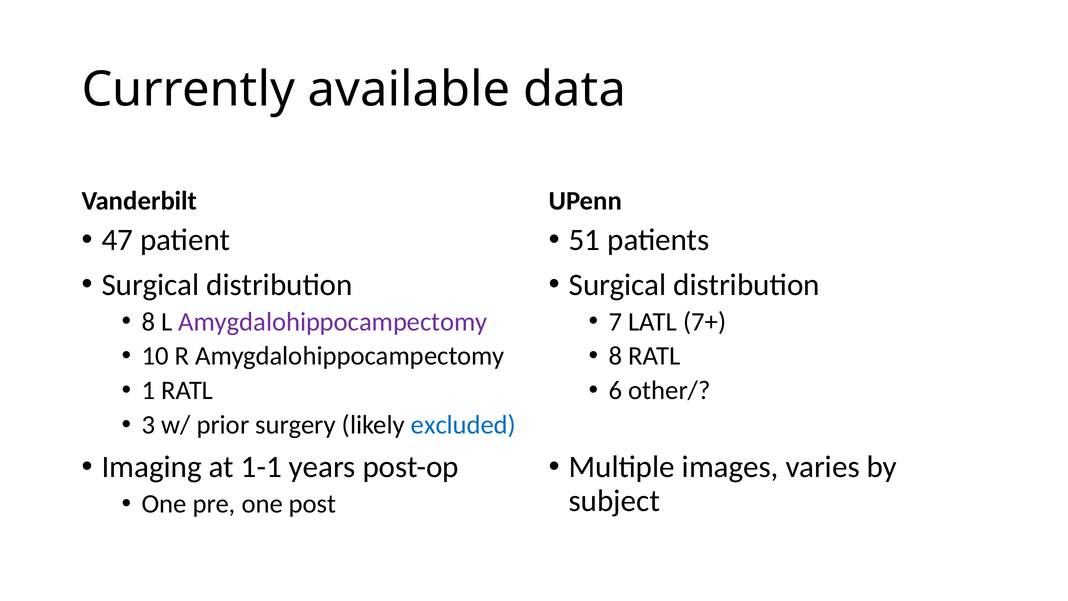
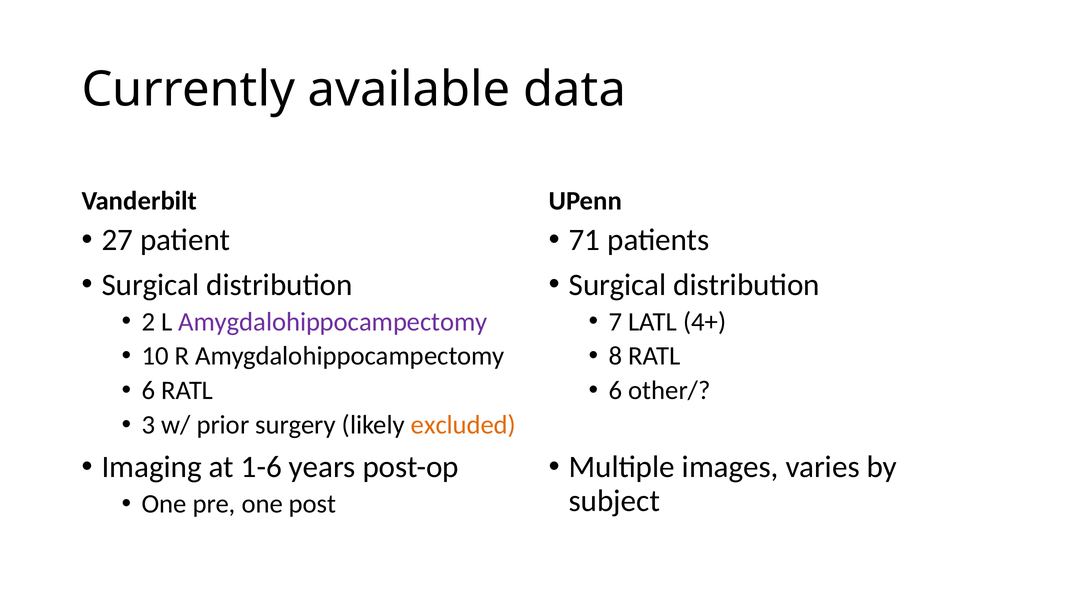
47: 47 -> 27
51: 51 -> 71
8 at (148, 322): 8 -> 2
7+: 7+ -> 4+
1 at (148, 390): 1 -> 6
excluded colour: blue -> orange
1-1: 1-1 -> 1-6
